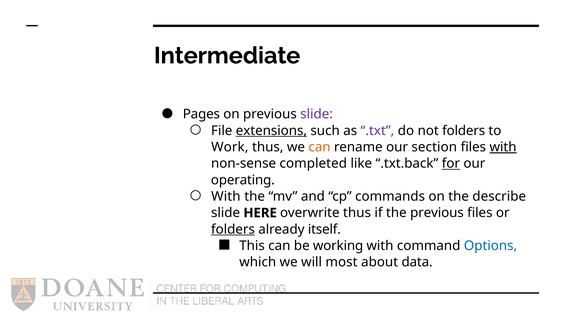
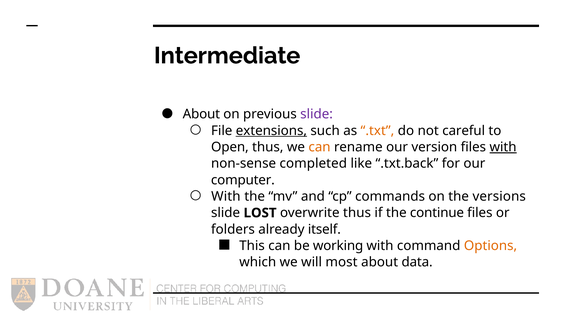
Pages at (201, 114): Pages -> About
.txt colour: purple -> orange
not folders: folders -> careful
Work: Work -> Open
section: section -> version
for underline: present -> none
operating: operating -> computer
describe: describe -> versions
HERE: HERE -> LOST
the previous: previous -> continue
folders at (233, 229) underline: present -> none
Options colour: blue -> orange
